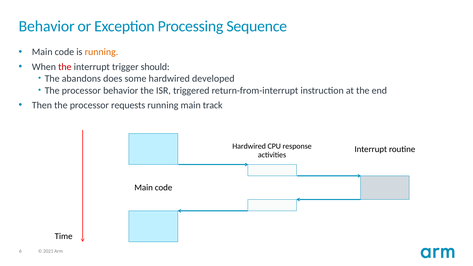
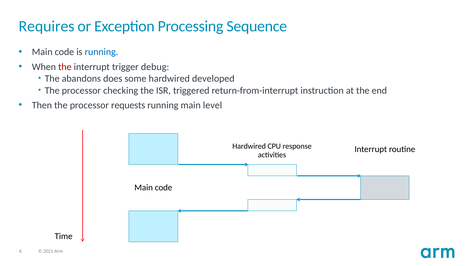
Behavior at (47, 26): Behavior -> Requires
running at (101, 52) colour: orange -> blue
should: should -> debug
processor behavior: behavior -> checking
track: track -> level
